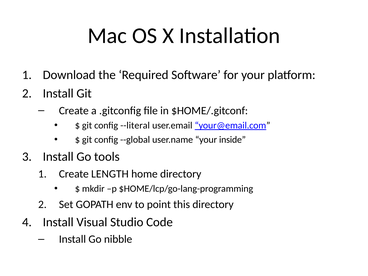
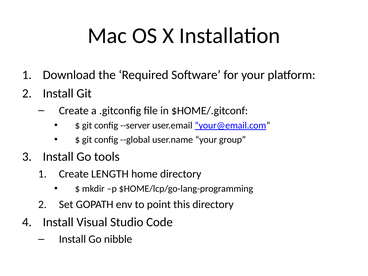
--literal: --literal -> --server
inside: inside -> group
